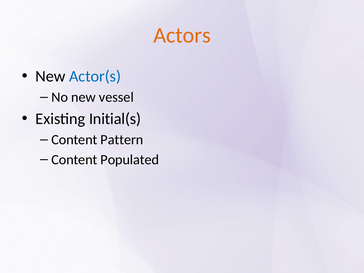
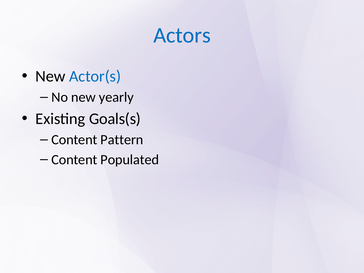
Actors colour: orange -> blue
vessel: vessel -> yearly
Initial(s: Initial(s -> Goals(s
